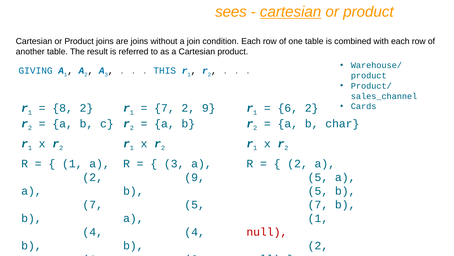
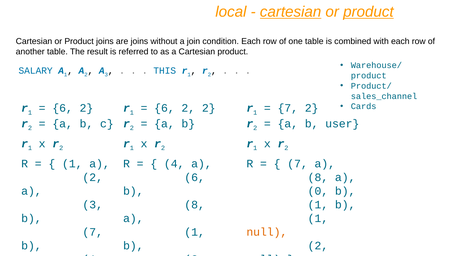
sees: sees -> local
product at (368, 12) underline: none -> present
GIVING: GIVING -> SALARY
8 at (63, 108): 8 -> 6
7 at (164, 108): 7 -> 6
2 9: 9 -> 2
6 at (288, 108): 6 -> 7
char: char -> user
3 at (174, 163): 3 -> 4
2 at (298, 163): 2 -> 7
9 at (195, 177): 9 -> 6
5 at (318, 177): 5 -> 8
5 at (318, 191): 5 -> 0
7 at (93, 204): 7 -> 3
5 at (195, 204): 5 -> 8
7 at (318, 204): 7 -> 1
4 at (93, 231): 4 -> 7
4 at (195, 231): 4 -> 1
null at (267, 231) colour: red -> orange
